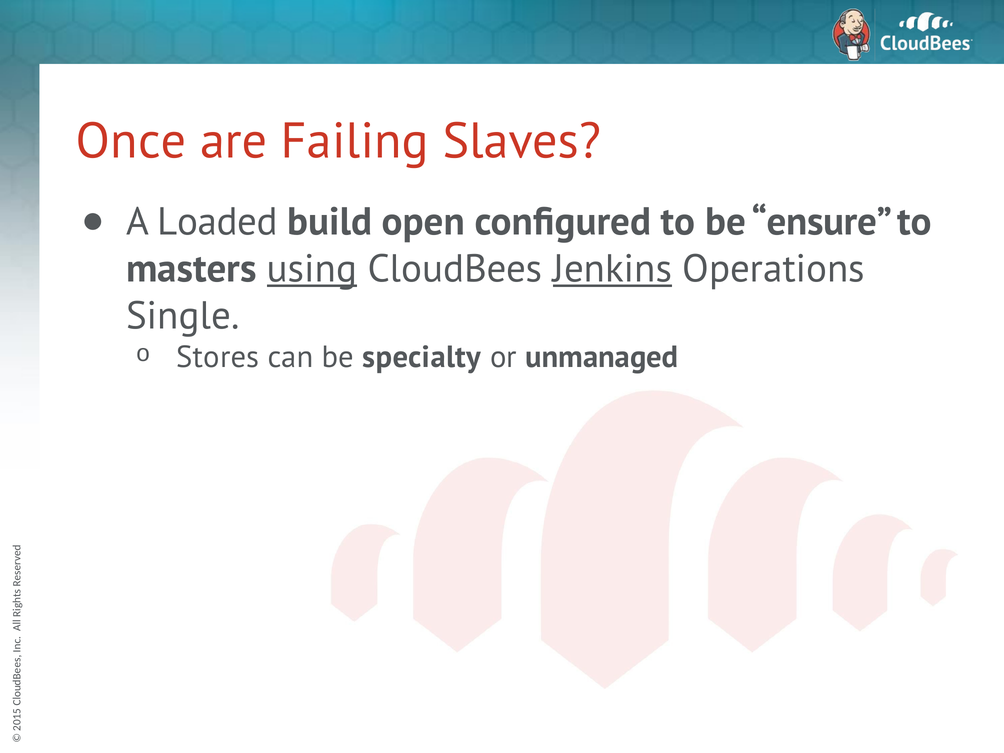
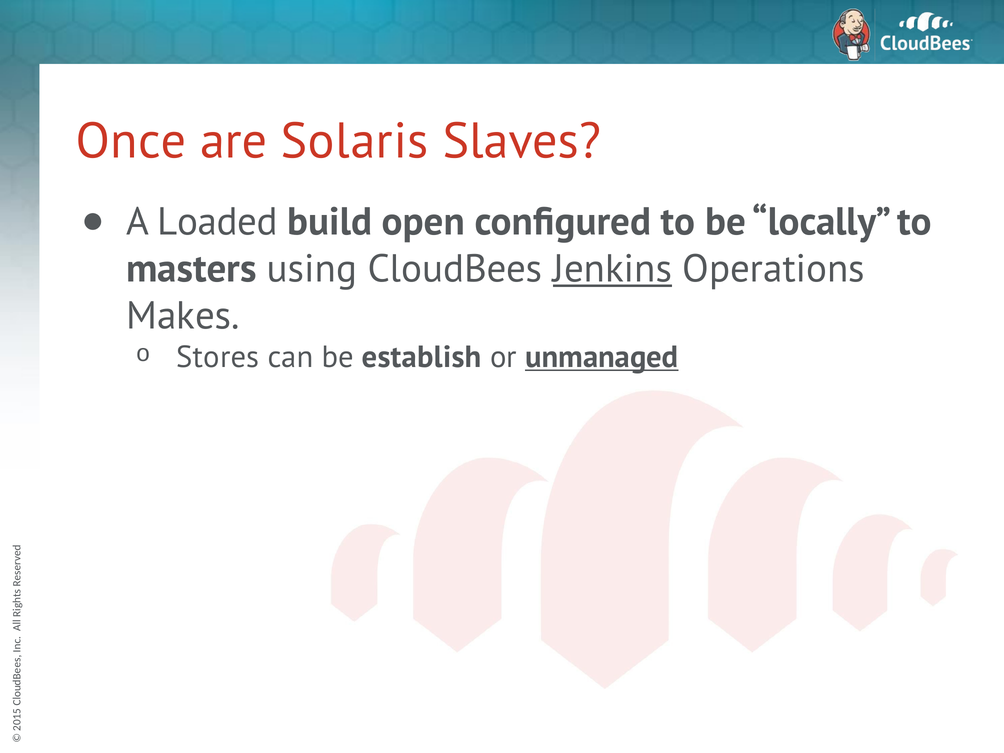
Failing: Failing -> Solaris
ensure: ensure -> locally
using underline: present -> none
Single: Single -> Makes
specialty: specialty -> establish
unmanaged underline: none -> present
